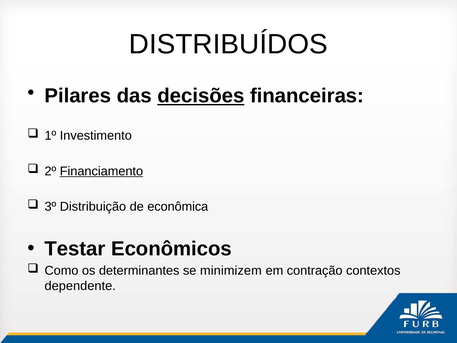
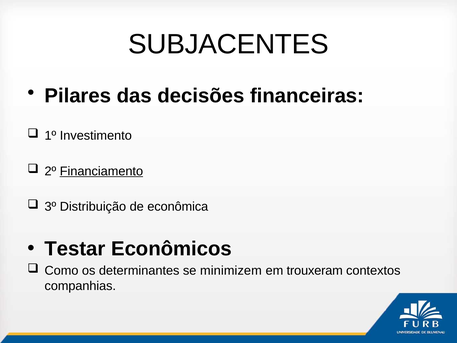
DISTRIBUÍDOS: DISTRIBUÍDOS -> SUBJACENTES
decisões underline: present -> none
contração: contração -> trouxeram
dependente: dependente -> companhias
